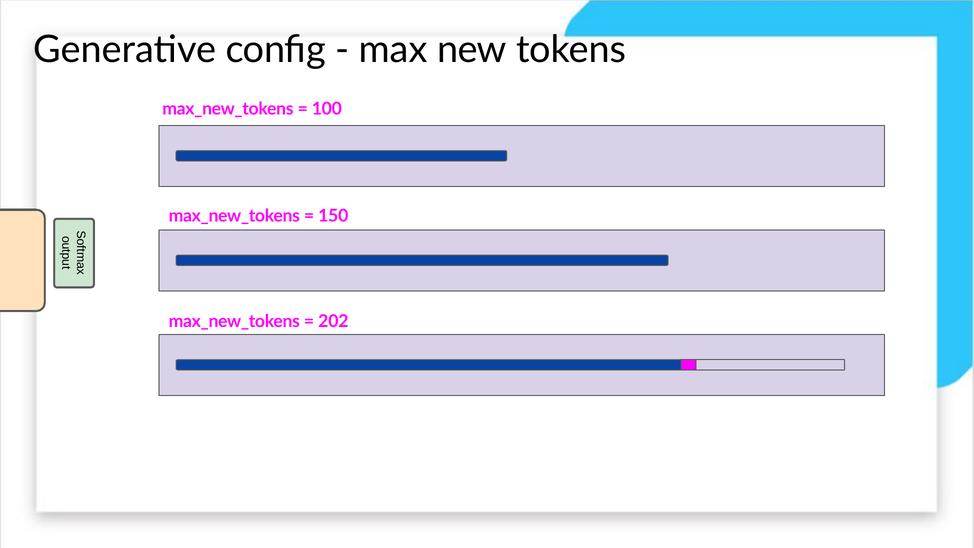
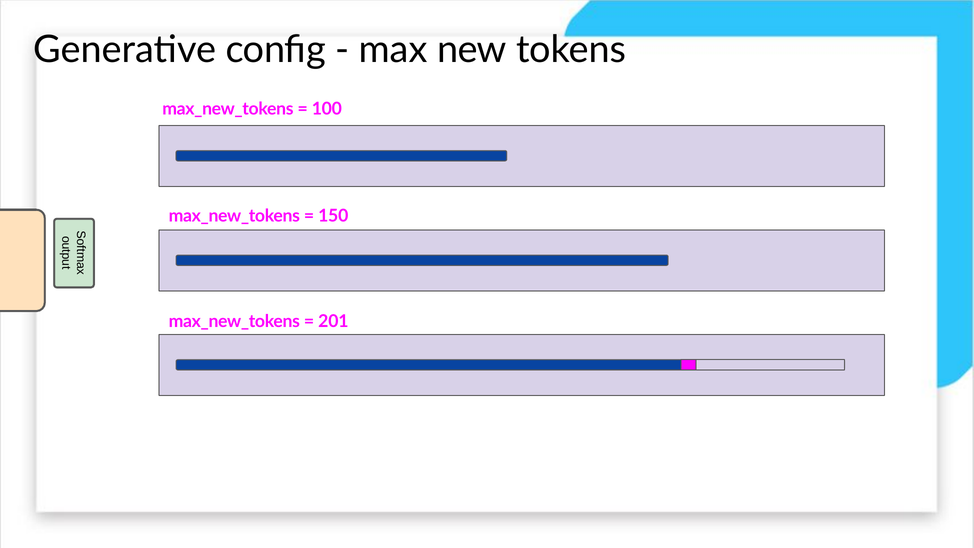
202: 202 -> 201
